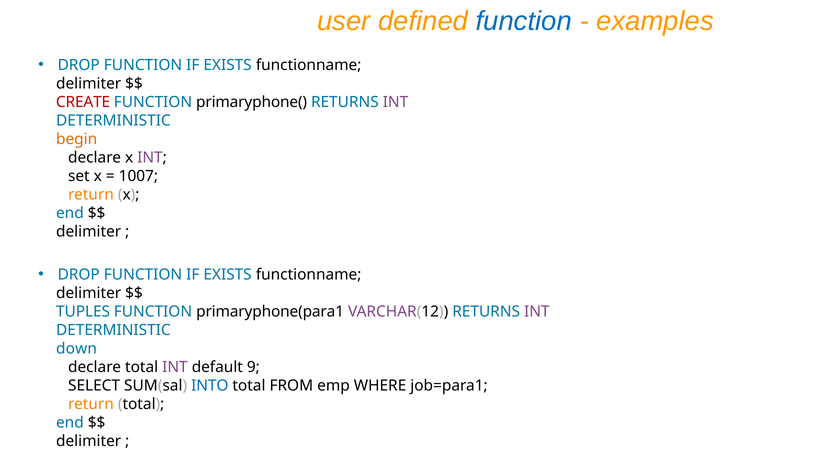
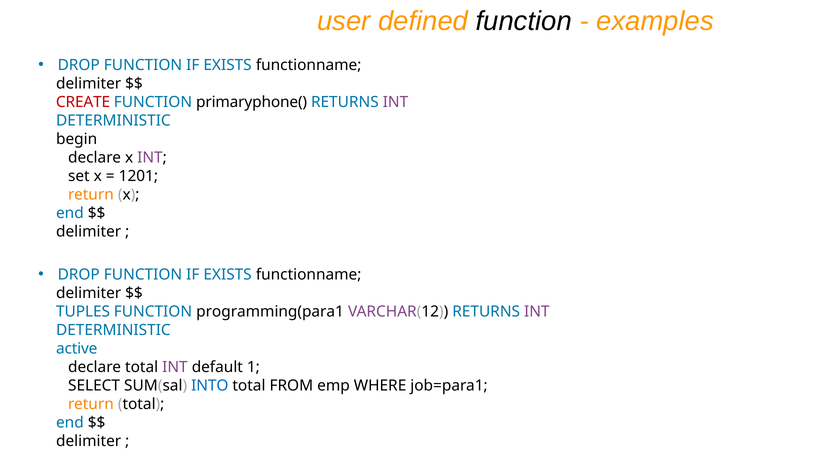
function at (524, 21) colour: blue -> black
begin colour: orange -> black
1007: 1007 -> 1201
primaryphone(para1: primaryphone(para1 -> programming(para1
down: down -> active
9: 9 -> 1
